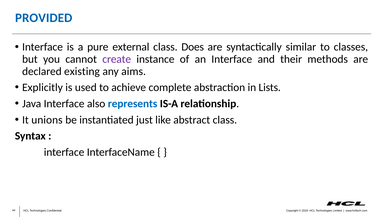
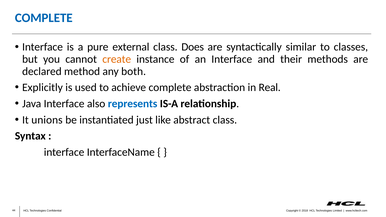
PROVIDED at (44, 18): PROVIDED -> COMPLETE
create colour: purple -> orange
existing: existing -> method
aims: aims -> both
Lists: Lists -> Real
